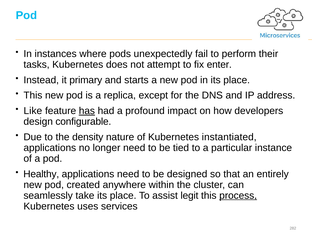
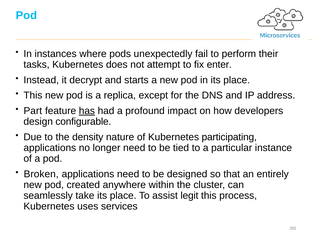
primary: primary -> decrypt
Like: Like -> Part
instantiated: instantiated -> participating
Healthy: Healthy -> Broken
process underline: present -> none
